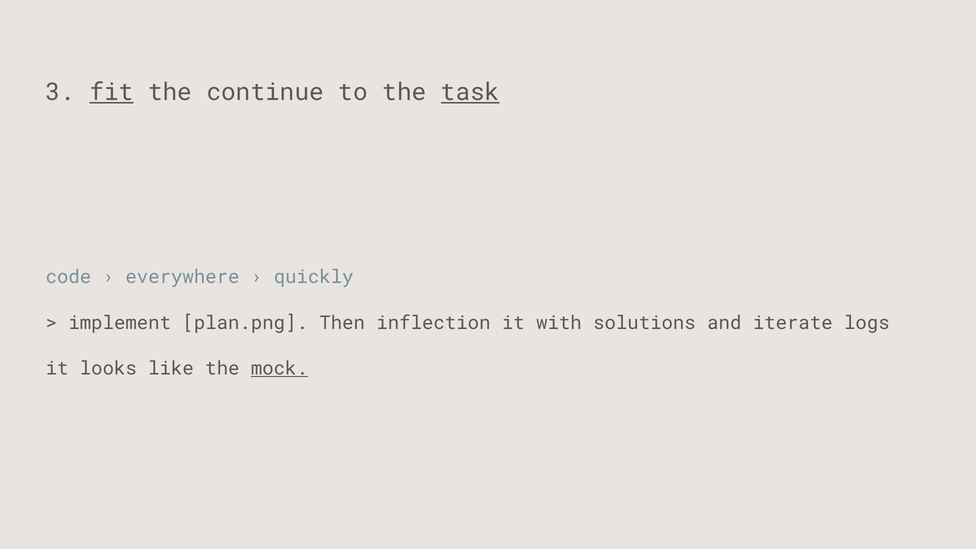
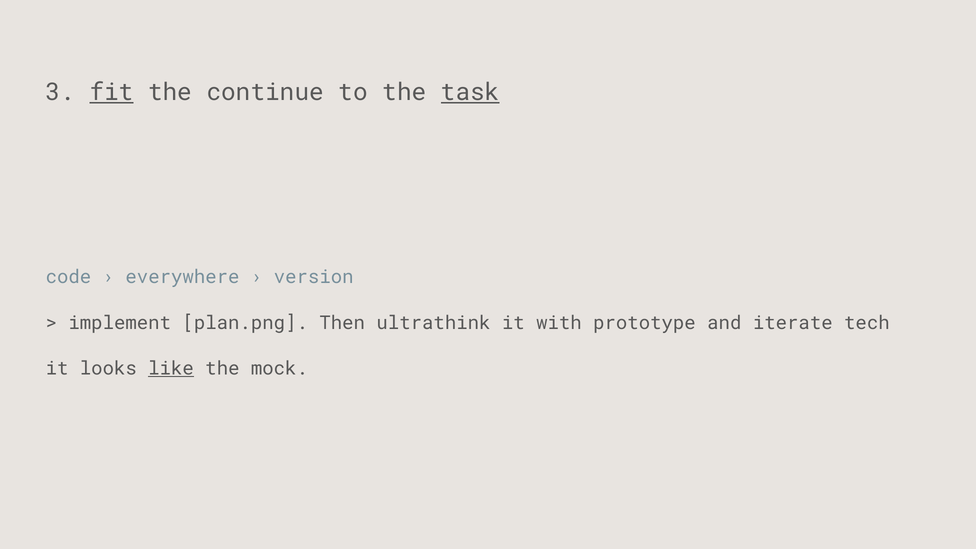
quickly: quickly -> version
inflection: inflection -> ultrathink
solutions: solutions -> prototype
logs: logs -> tech
like underline: none -> present
mock underline: present -> none
